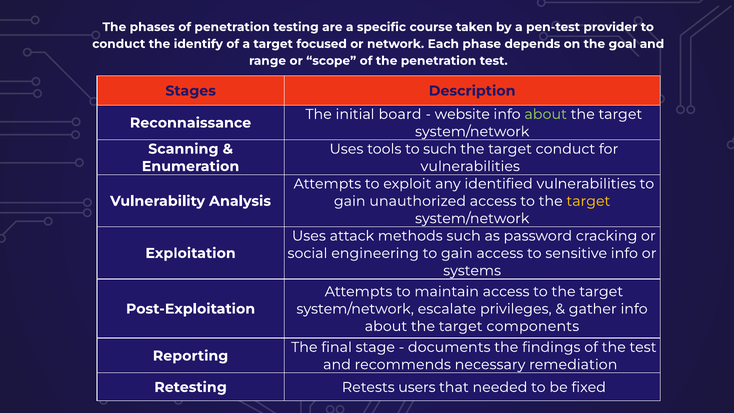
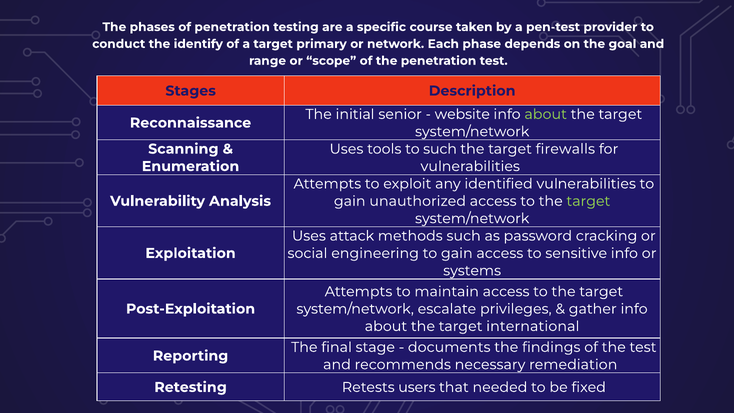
focused: focused -> primary
board: board -> senior
target conduct: conduct -> firewalls
target at (588, 201) colour: yellow -> light green
components: components -> international
